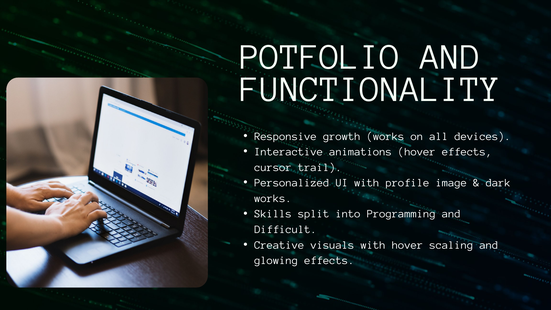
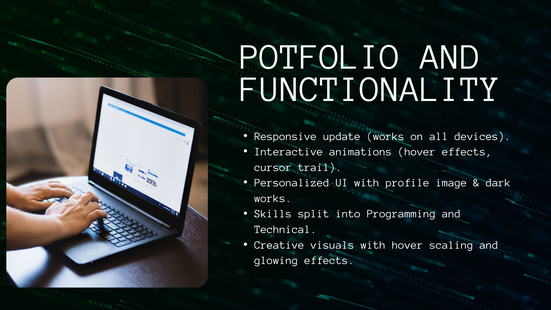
growth: growth -> update
Difficult: Difficult -> Technical
